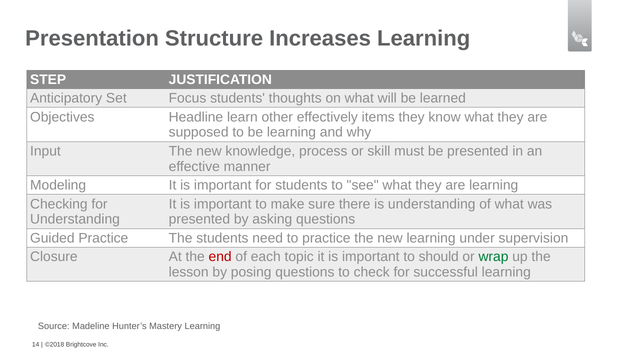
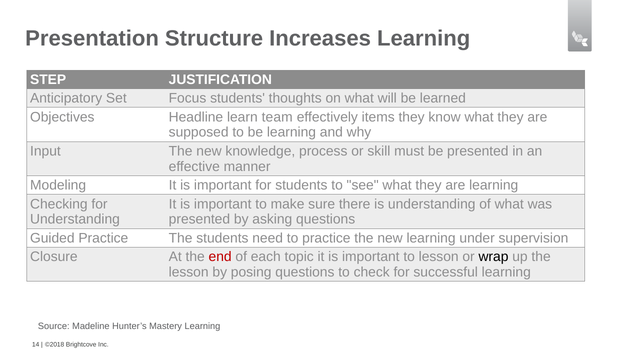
other: other -> team
to should: should -> lesson
wrap colour: green -> black
